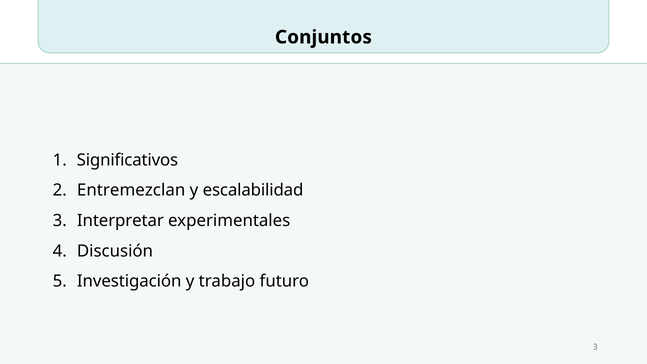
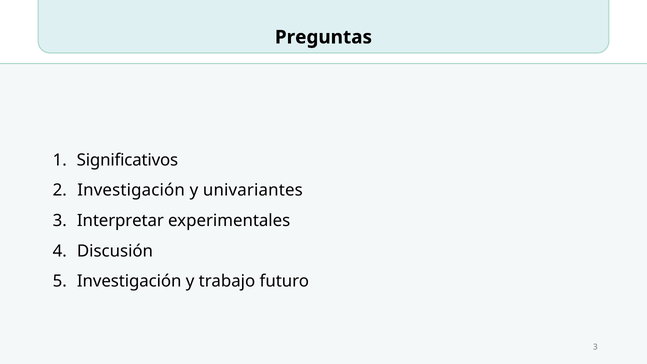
Conjuntos: Conjuntos -> Preguntas
Entremezclan at (131, 190): Entremezclan -> Investigación
escalabilidad: escalabilidad -> univariantes
